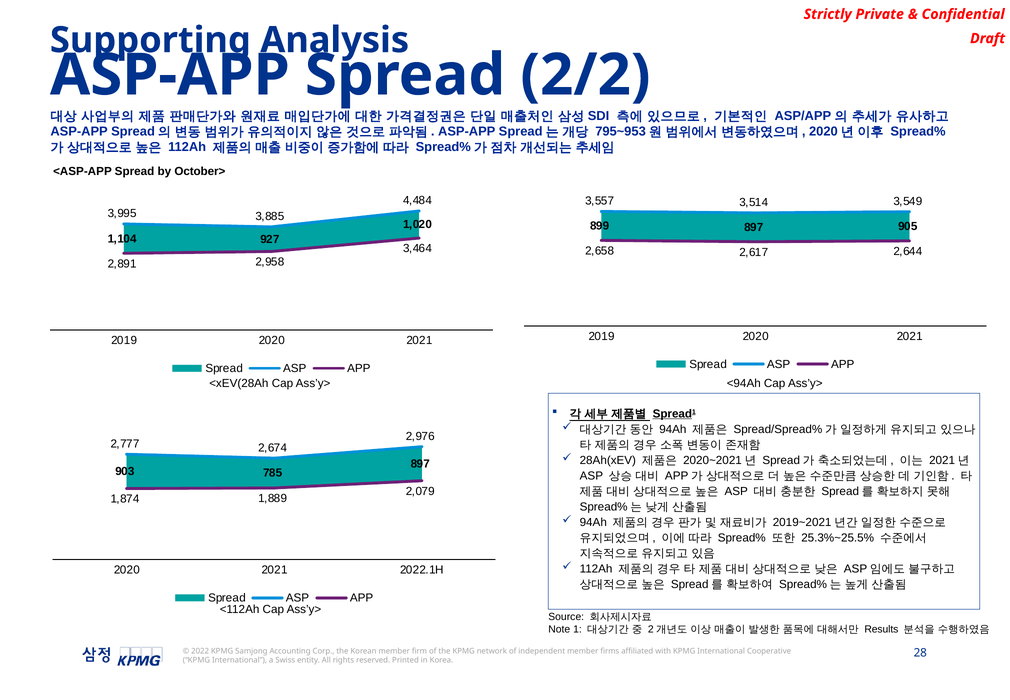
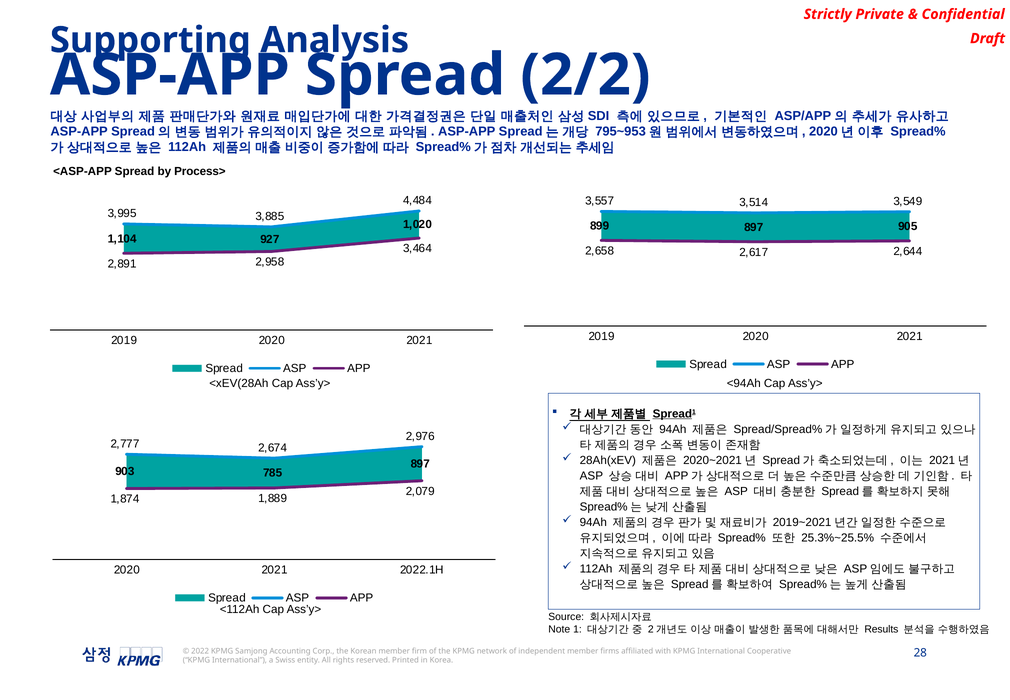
October>: October> -> Process>
